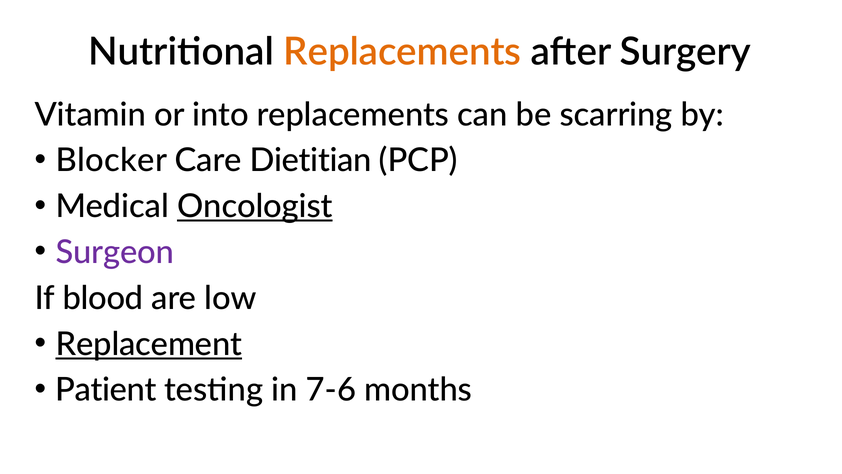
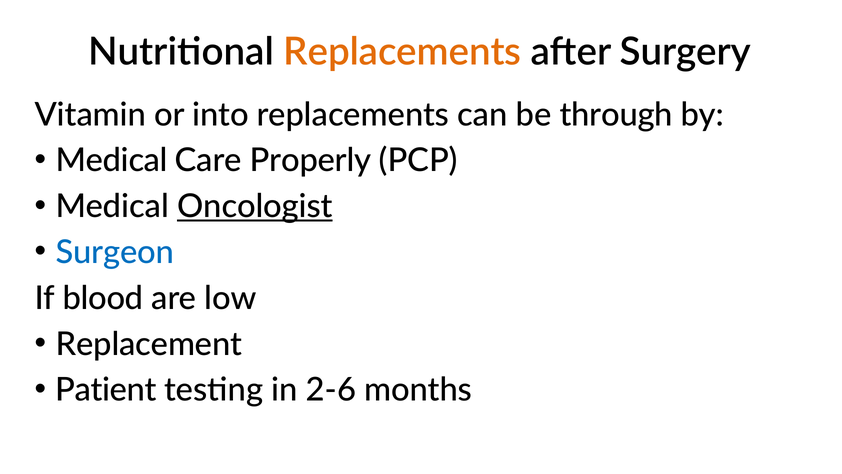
scarring: scarring -> through
Blocker at (111, 160): Blocker -> Medical
Dietitian: Dietitian -> Properly
Surgeon colour: purple -> blue
Replacement underline: present -> none
7-6: 7-6 -> 2-6
